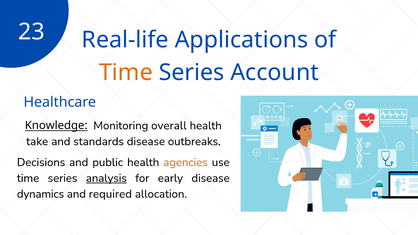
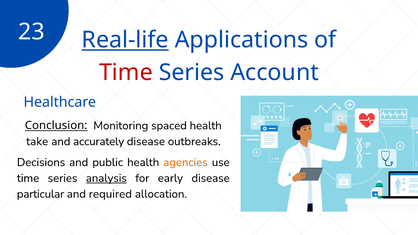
Real-life underline: none -> present
Time at (126, 73) colour: orange -> red
Knowledge: Knowledge -> Conclusion
overall: overall -> spaced
standards: standards -> accurately
dynamics: dynamics -> particular
